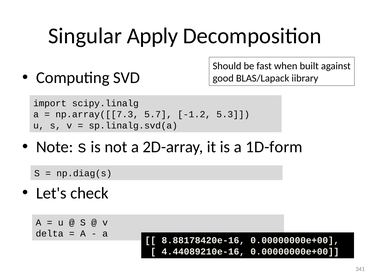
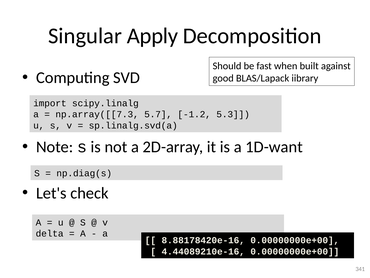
1D-form: 1D-form -> 1D-want
